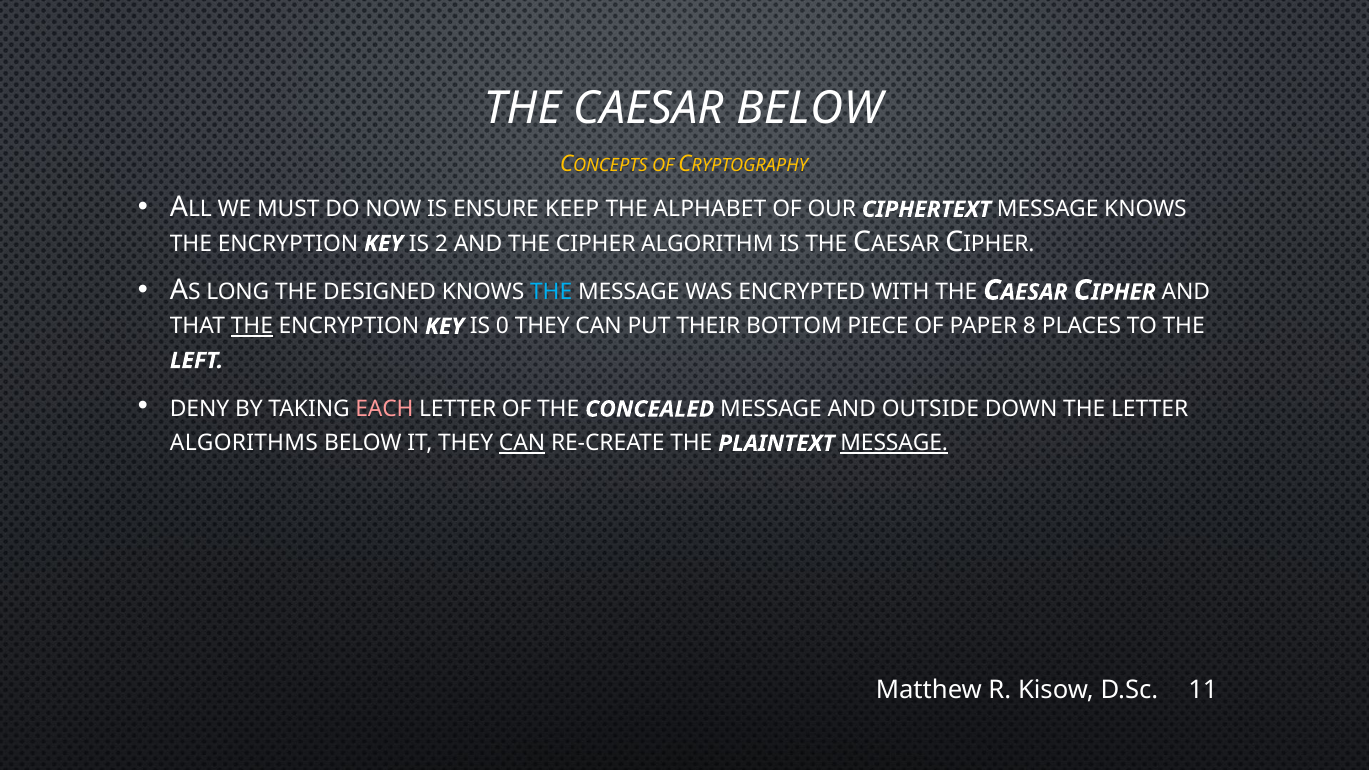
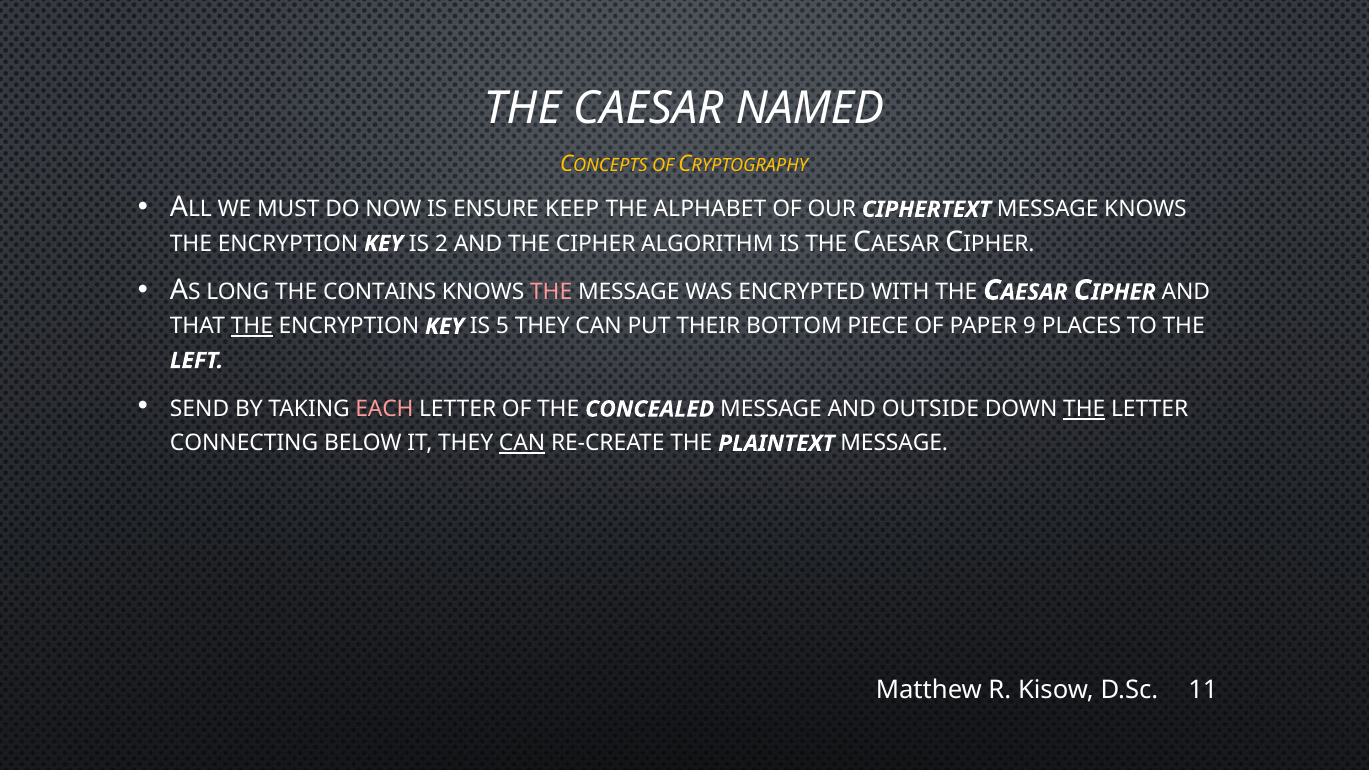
CAESAR BELOW: BELOW -> NAMED
DESIGNED: DESIGNED -> CONTAINS
THE at (551, 292) colour: light blue -> pink
0: 0 -> 5
8: 8 -> 9
DENY: DENY -> SEND
THE at (1084, 409) underline: none -> present
ALGORITHMS: ALGORITHMS -> CONNECTING
MESSAGE at (894, 443) underline: present -> none
